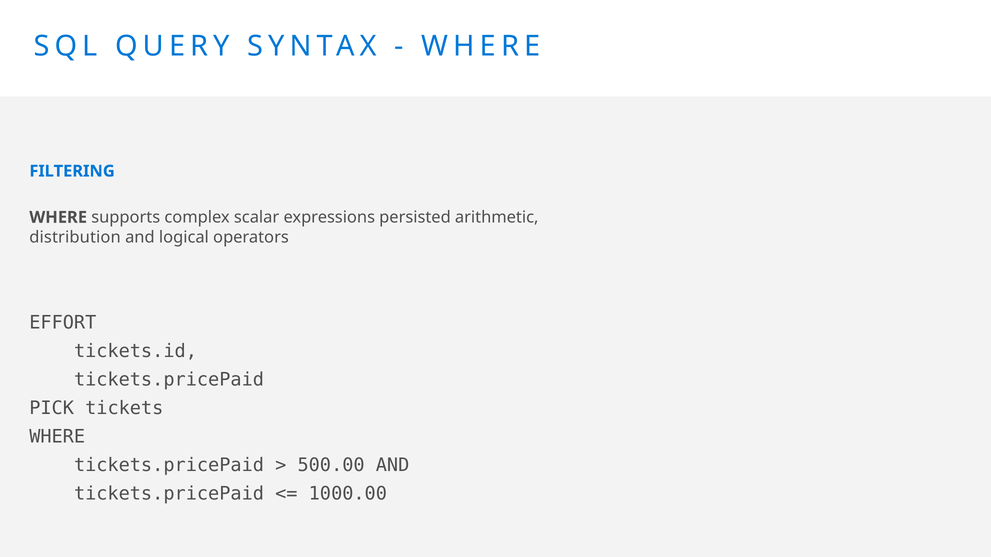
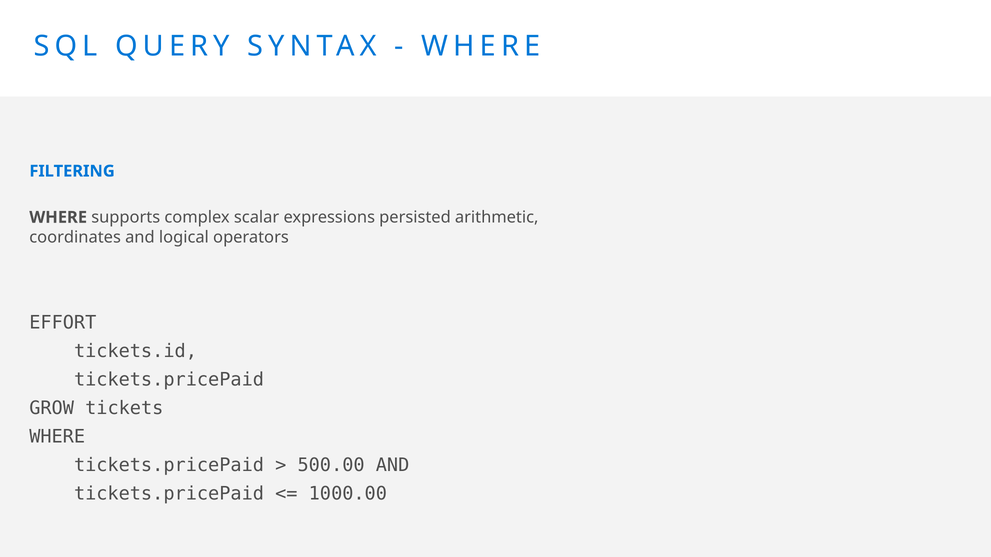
distribution: distribution -> coordinates
PICK: PICK -> GROW
